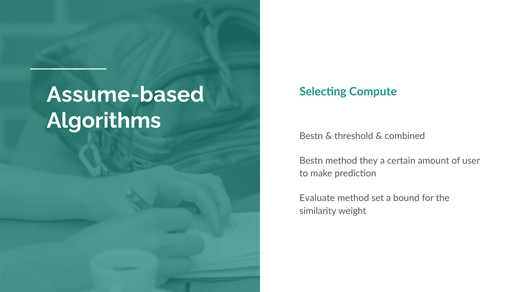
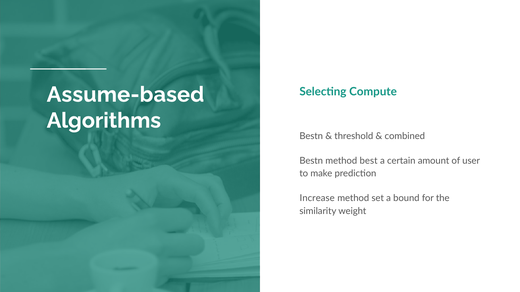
they: they -> best
Evaluate: Evaluate -> Increase
